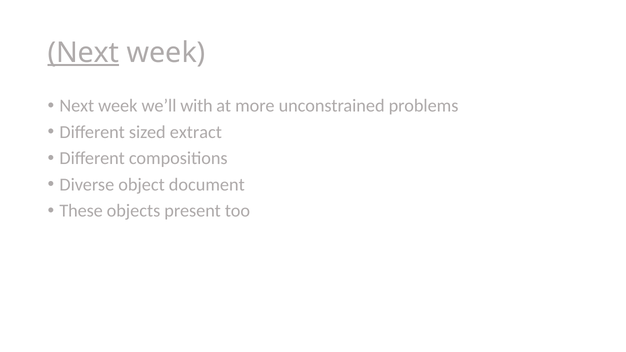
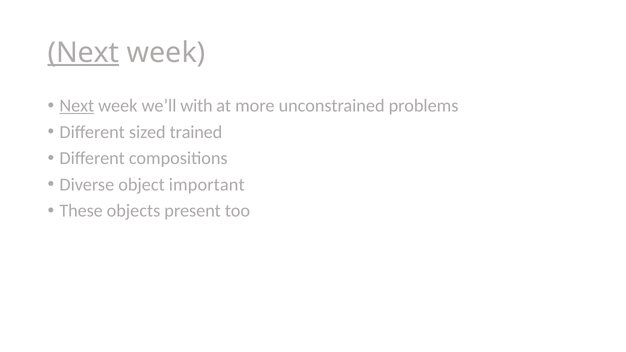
Next at (77, 106) underline: none -> present
extract: extract -> trained
document: document -> important
